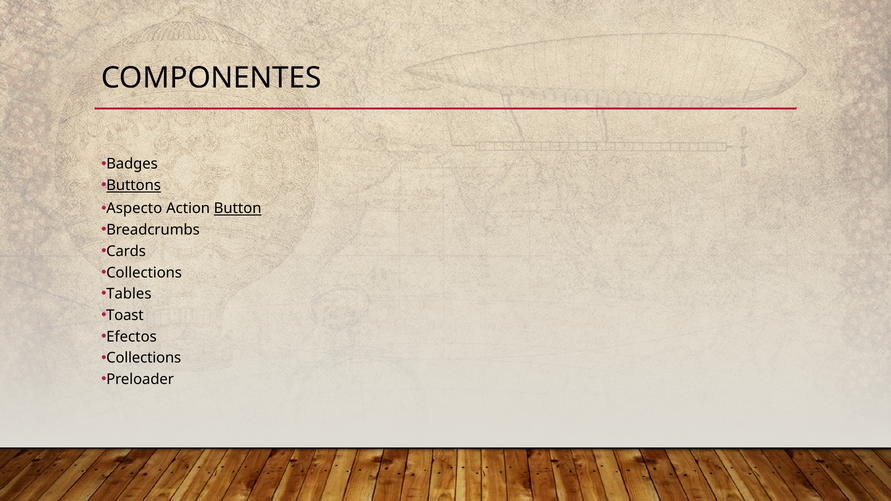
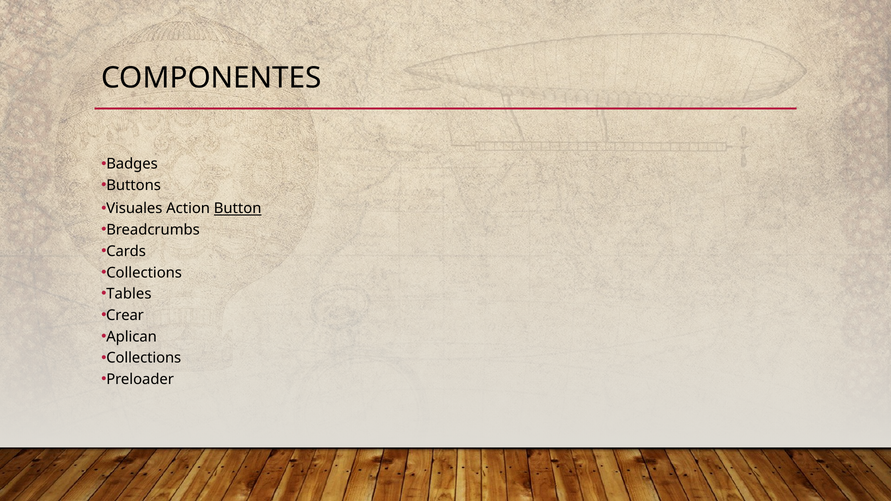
Buttons underline: present -> none
Aspecto: Aspecto -> Visuales
Toast: Toast -> Crear
Efectos: Efectos -> Aplican
